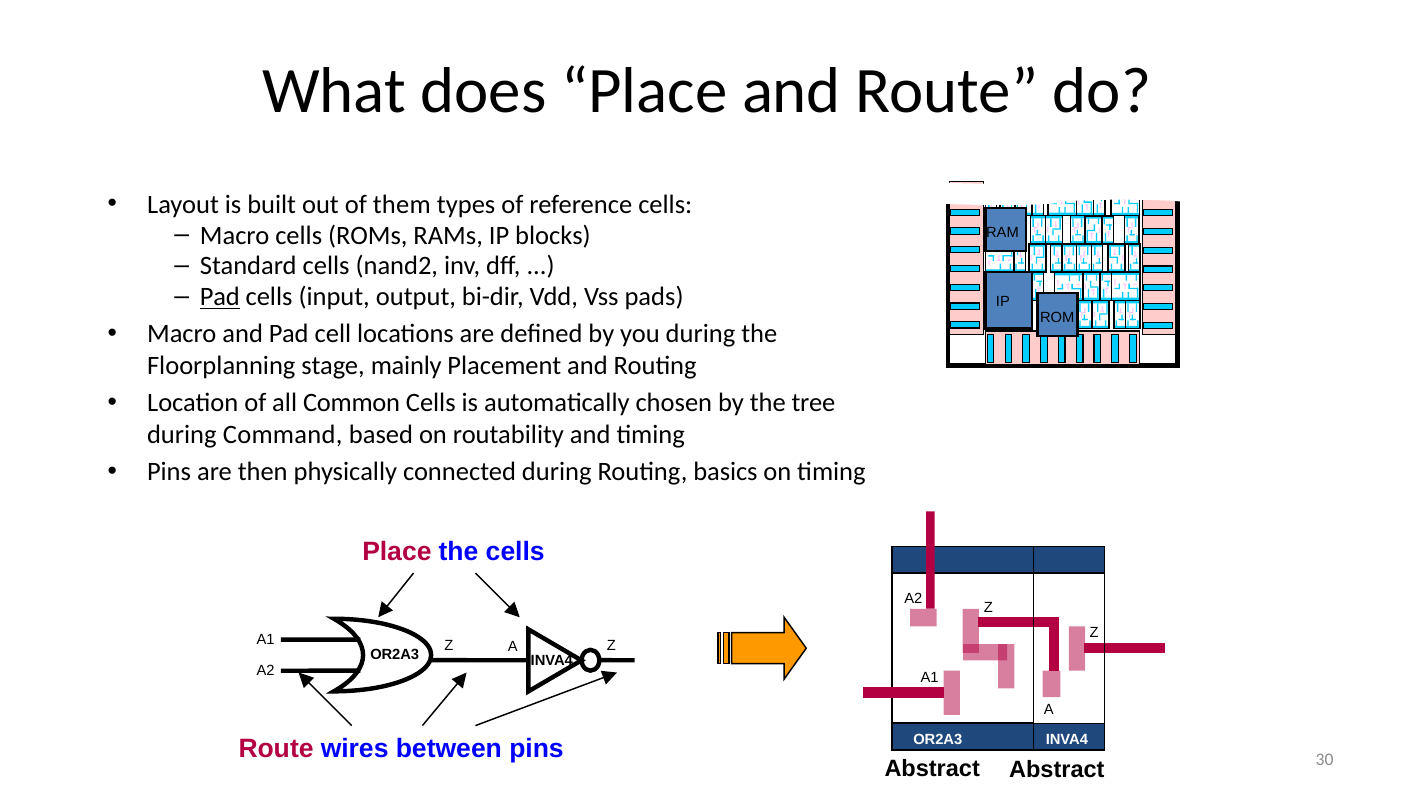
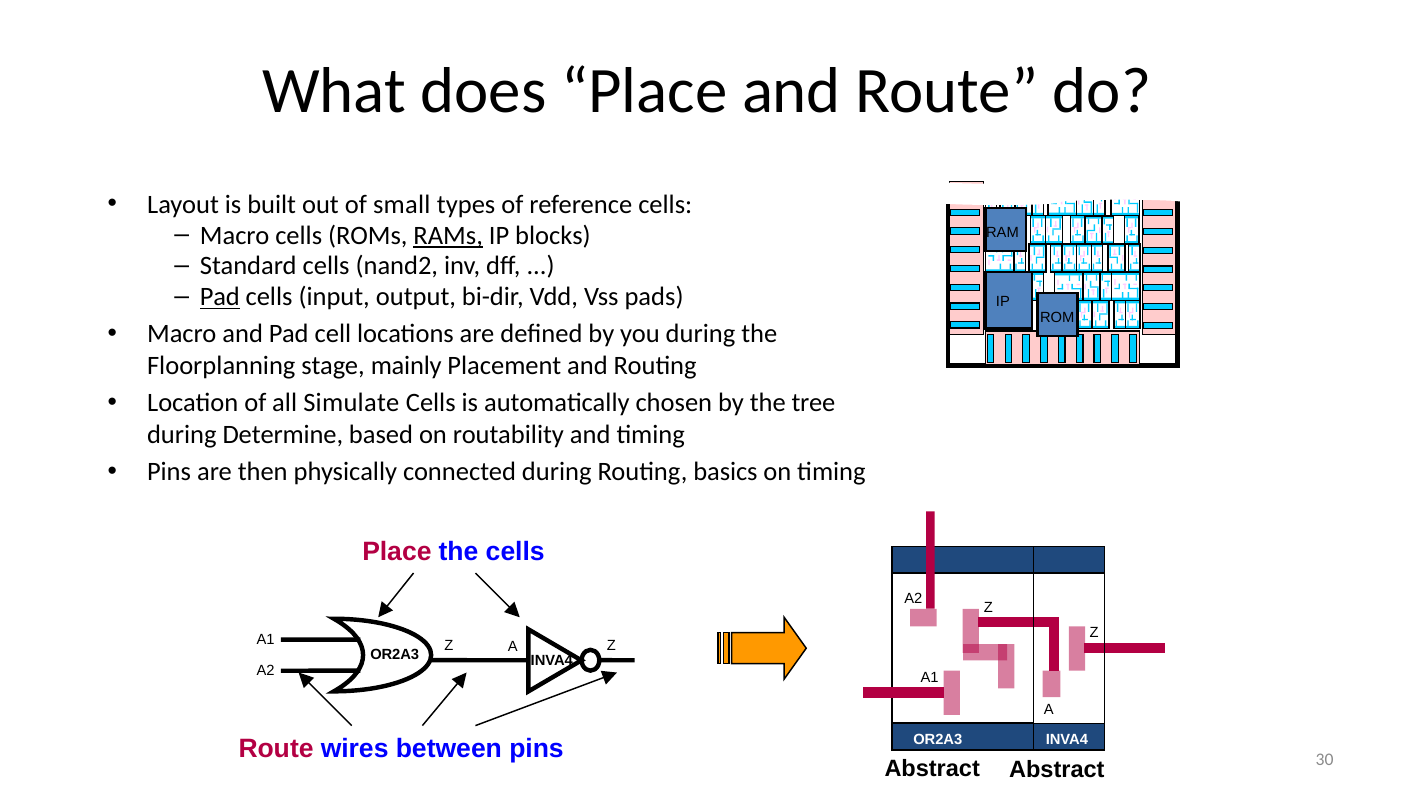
them: them -> small
RAMs underline: none -> present
Common: Common -> Simulate
Command: Command -> Determine
